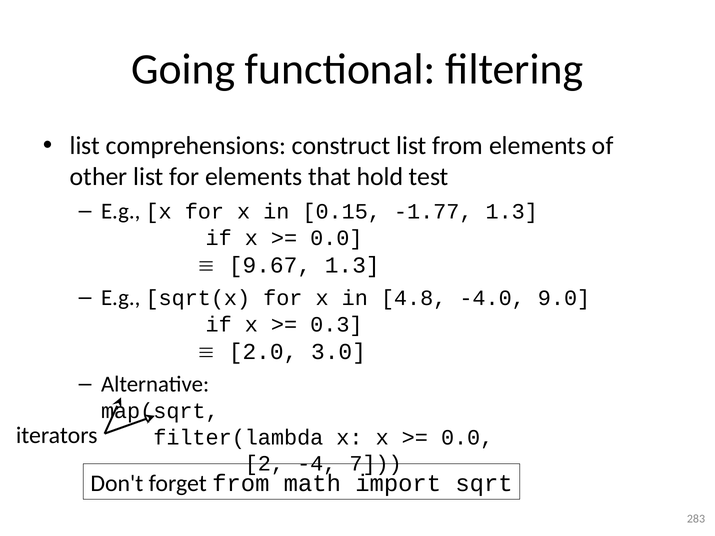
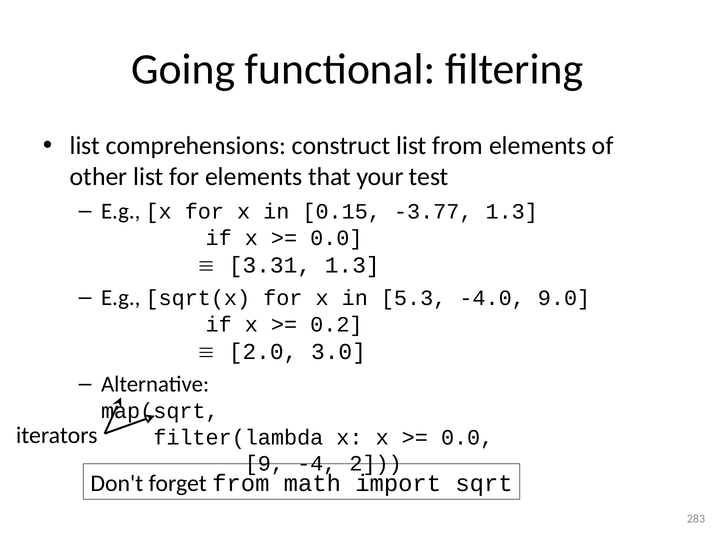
hold: hold -> your
-1.77: -1.77 -> -3.77
9.67: 9.67 -> 3.31
4.8: 4.8 -> 5.3
0.3: 0.3 -> 0.2
2: 2 -> 9
7: 7 -> 2
